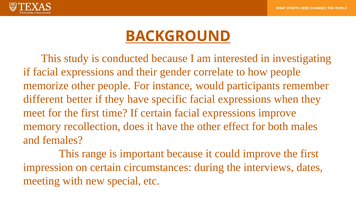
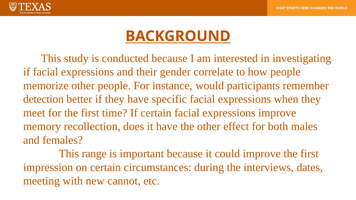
different: different -> detection
special: special -> cannot
